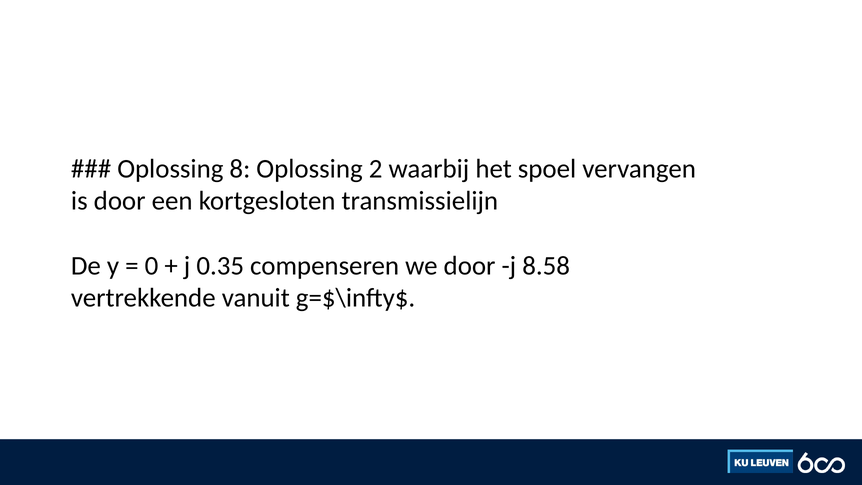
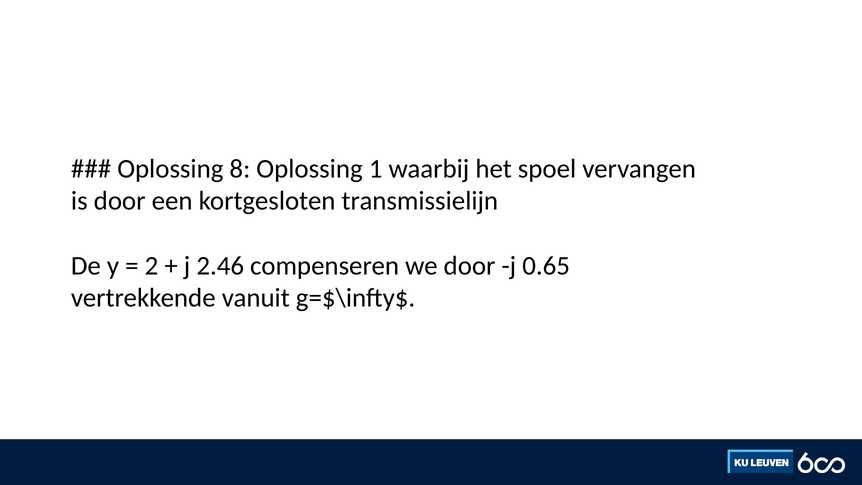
2: 2 -> 1
0: 0 -> 2
0.35: 0.35 -> 2.46
8.58: 8.58 -> 0.65
